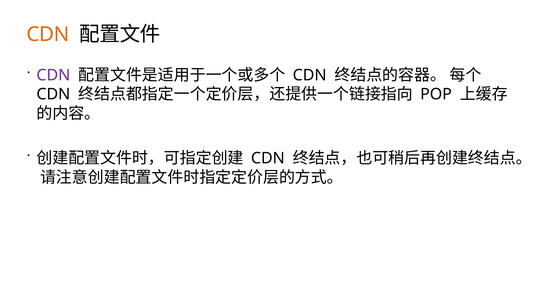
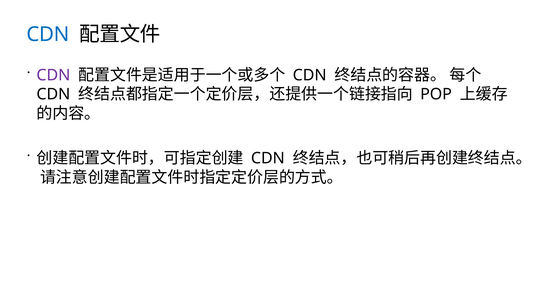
CDN at (48, 34) colour: orange -> blue
